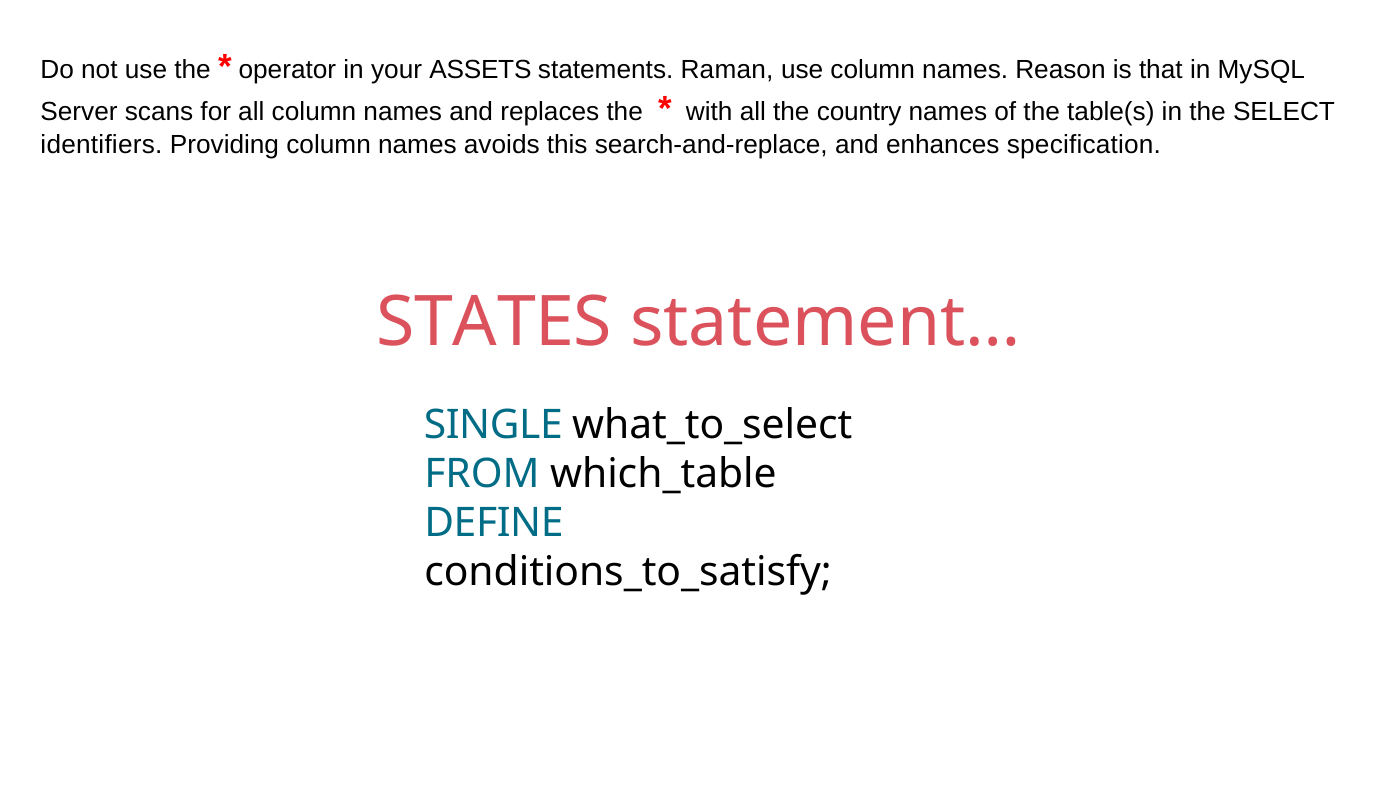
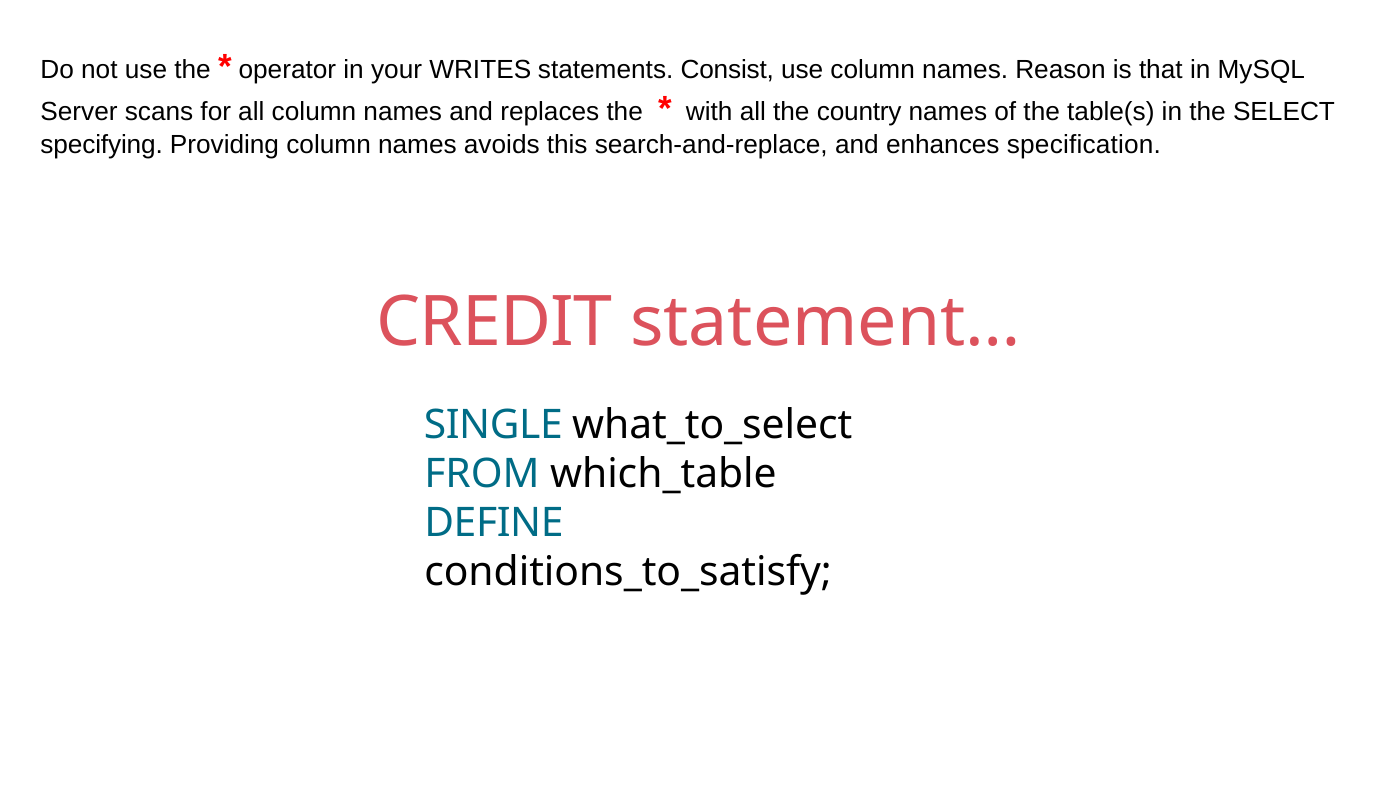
ASSETS: ASSETS -> WRITES
Raman: Raman -> Consist
identifiers: identifiers -> specifying
STATES: STATES -> CREDIT
